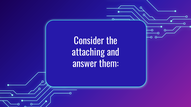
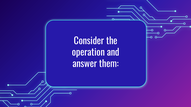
attaching: attaching -> operation
